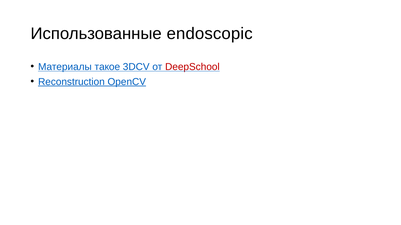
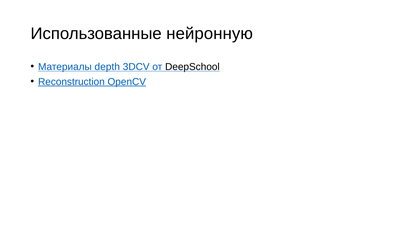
endoscopic: endoscopic -> нейронную
такое: такое -> depth
DeepSchool colour: red -> black
